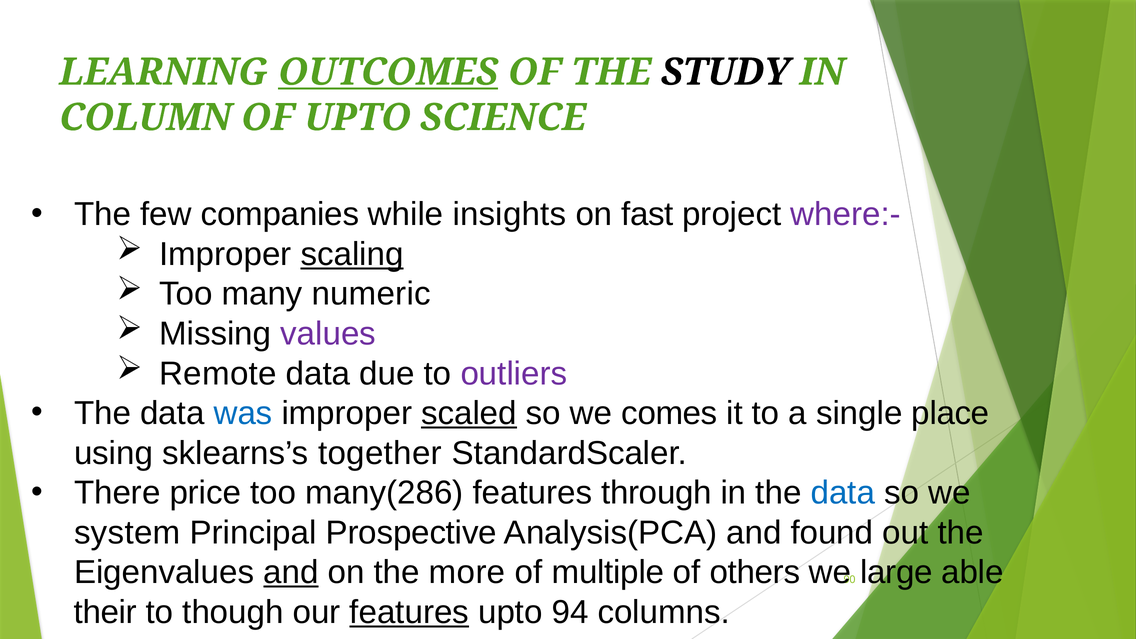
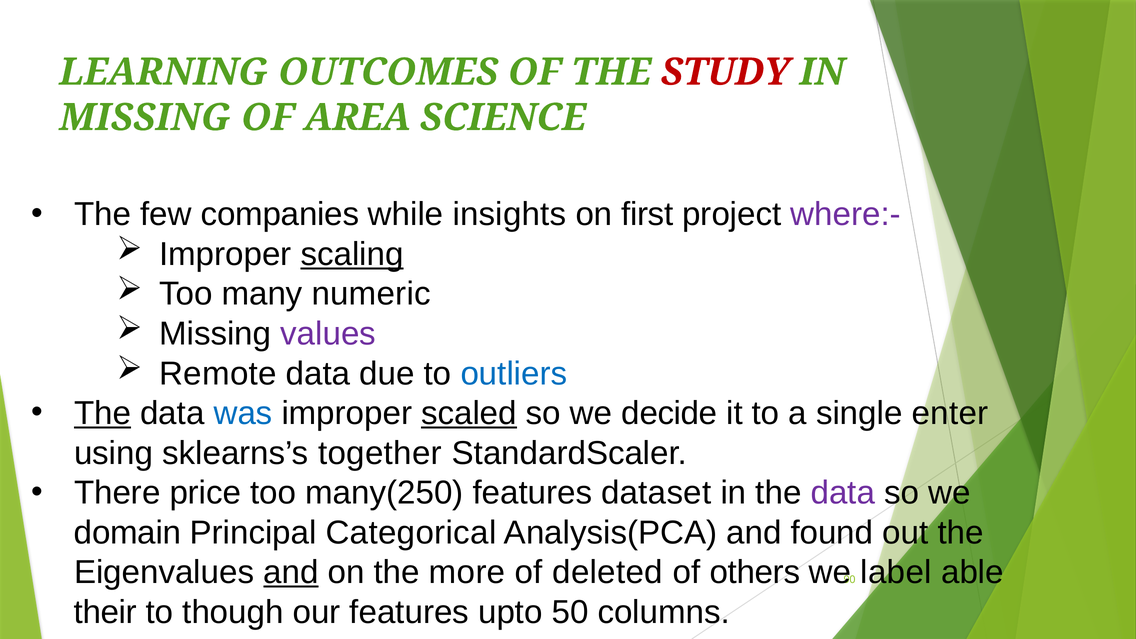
OUTCOMES underline: present -> none
STUDY colour: black -> red
COLUMN at (145, 118): COLUMN -> MISSING
OF UPTO: UPTO -> AREA
fast: fast -> first
outliers colour: purple -> blue
The at (103, 413) underline: none -> present
comes: comes -> decide
place: place -> enter
many(286: many(286 -> many(250
through: through -> dataset
data at (843, 493) colour: blue -> purple
system: system -> domain
Prospective: Prospective -> Categorical
multiple: multiple -> deleted
large: large -> label
features at (409, 612) underline: present -> none
94: 94 -> 50
